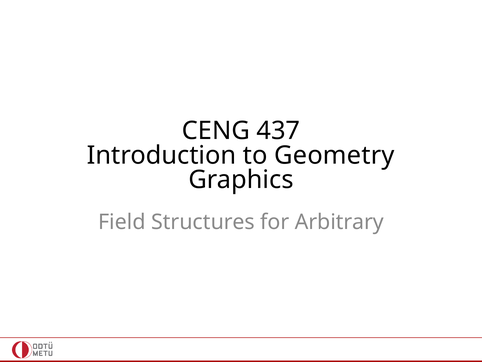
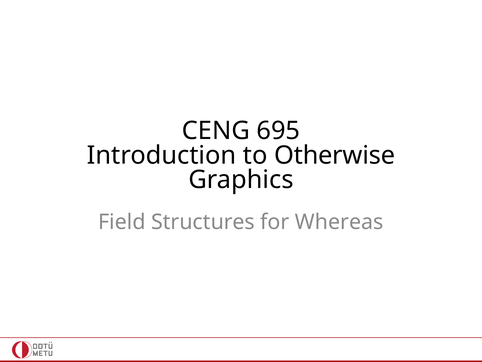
437: 437 -> 695
Geometry: Geometry -> Otherwise
Arbitrary: Arbitrary -> Whereas
